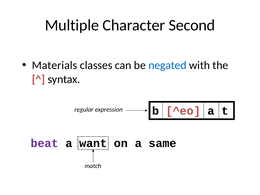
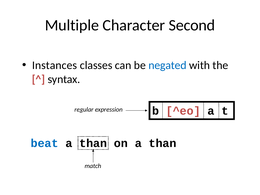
Materials: Materials -> Instances
beat colour: purple -> blue
want at (93, 143): want -> than
on a same: same -> than
